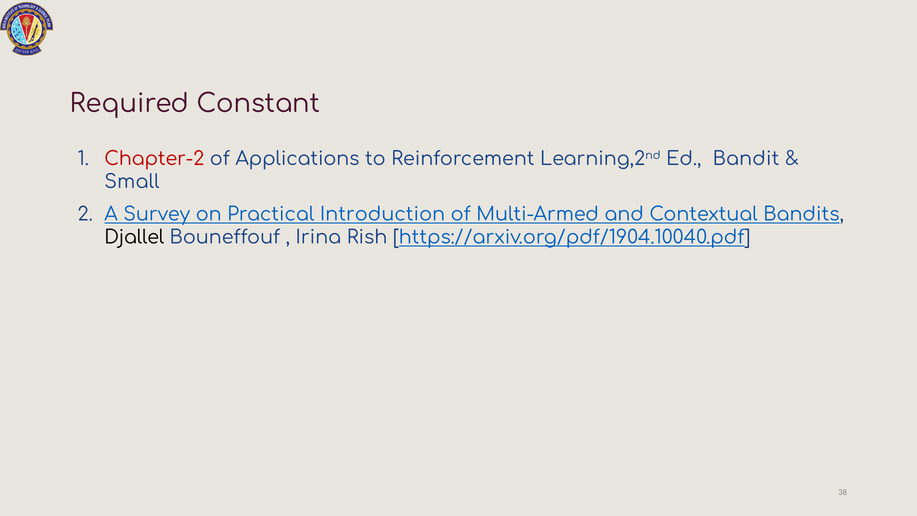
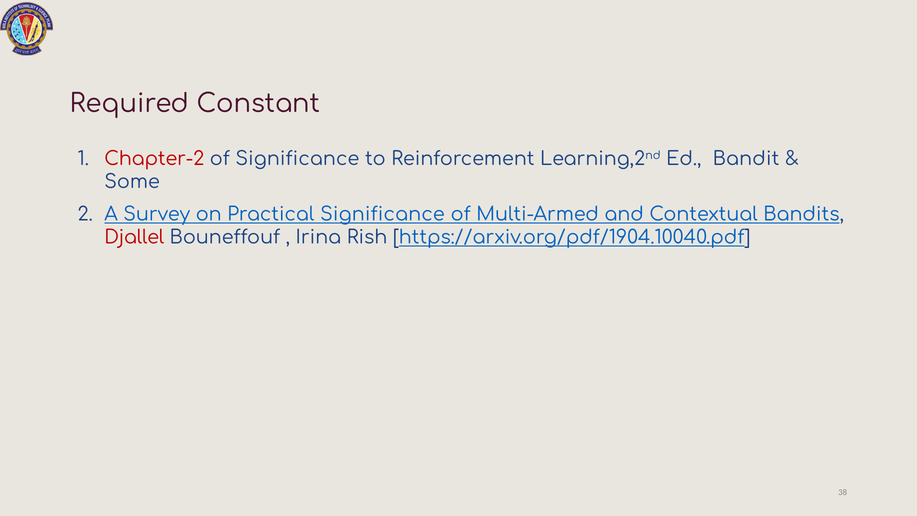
of Applications: Applications -> Significance
Small: Small -> Some
Practical Introduction: Introduction -> Significance
Djallel colour: black -> red
